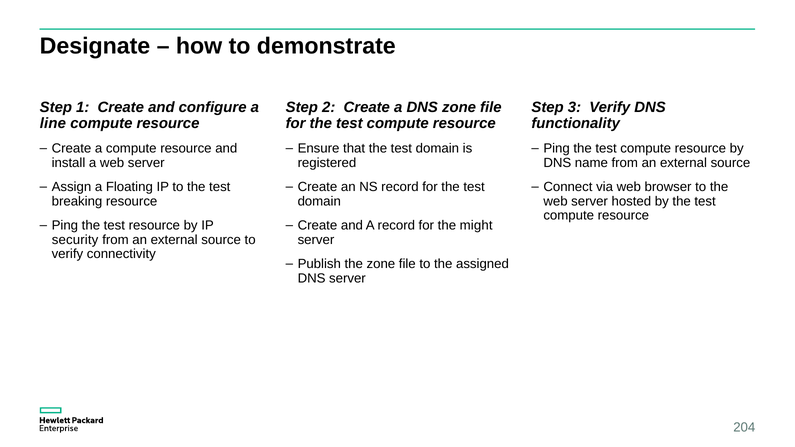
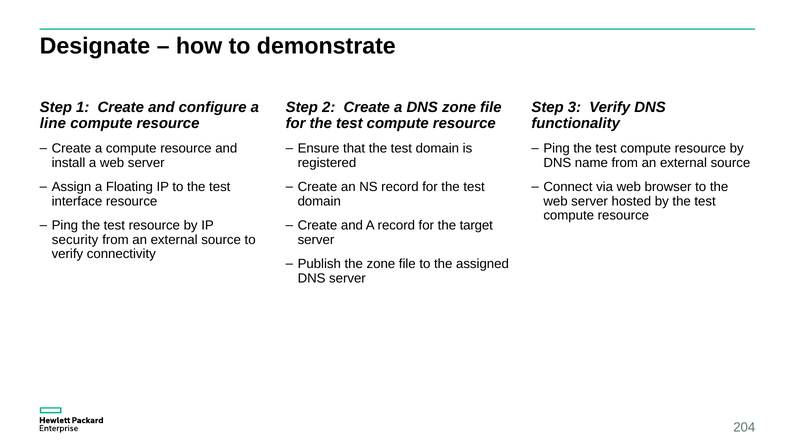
breaking: breaking -> interface
might: might -> target
